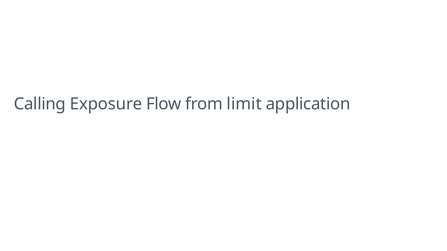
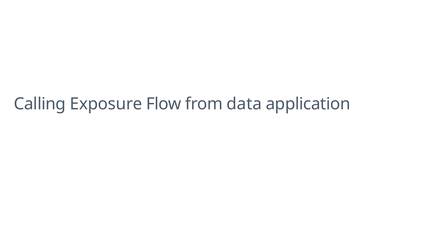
limit: limit -> data
